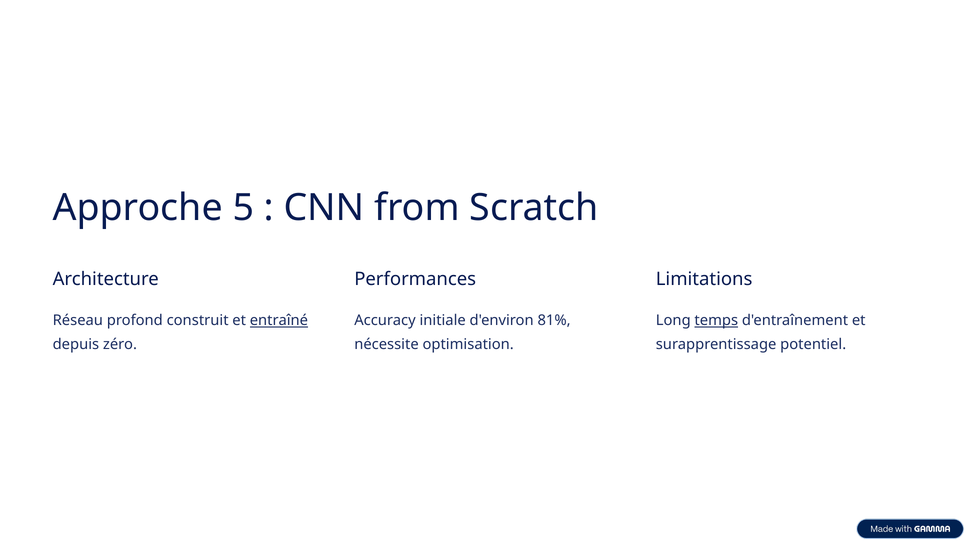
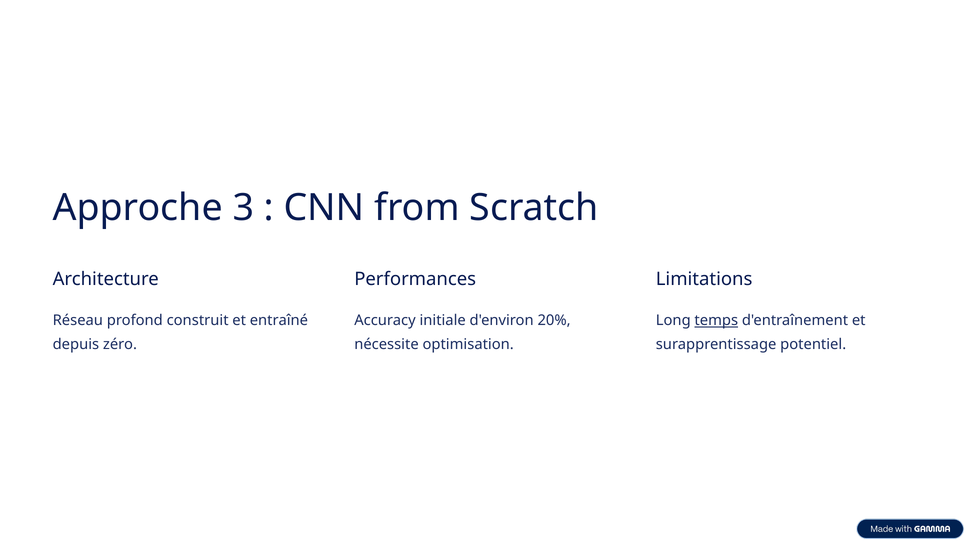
5: 5 -> 3
entraîné underline: present -> none
81%: 81% -> 20%
